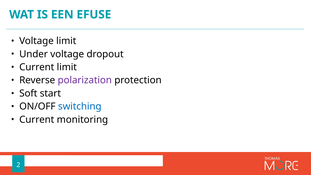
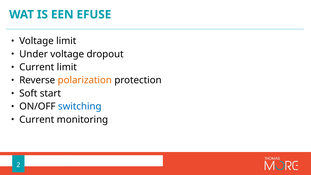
polarization colour: purple -> orange
